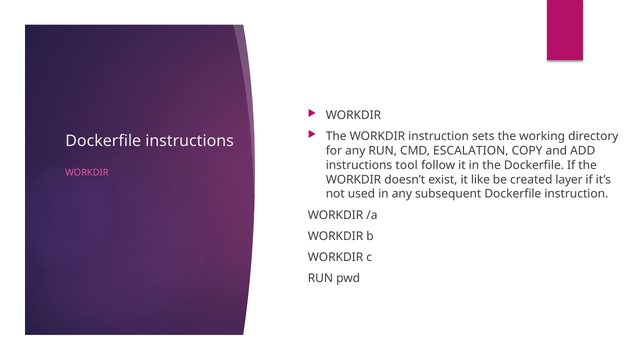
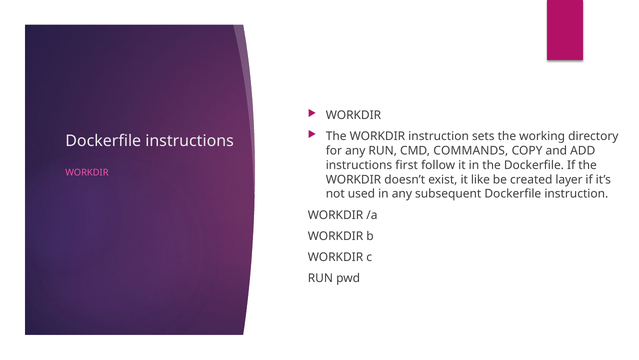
ESCALATION: ESCALATION -> COMMANDS
tool: tool -> first
